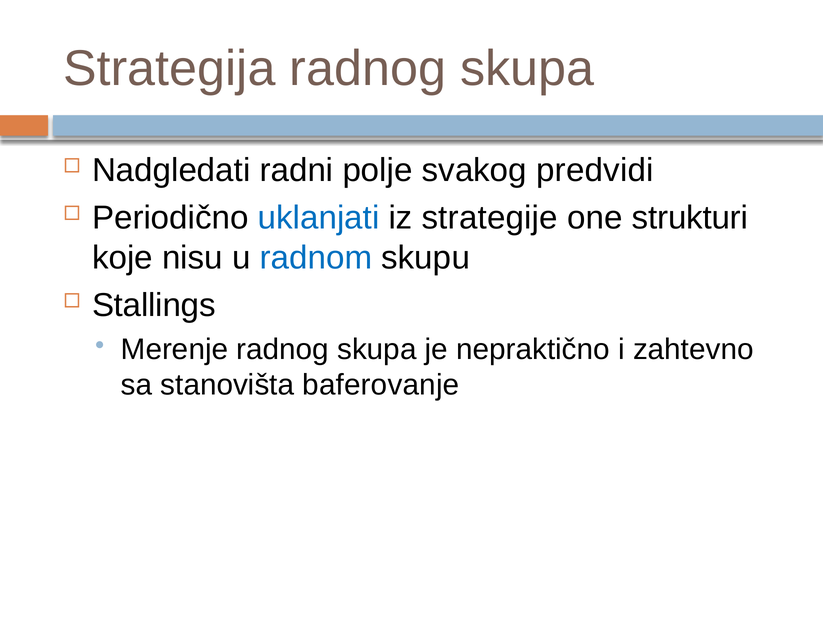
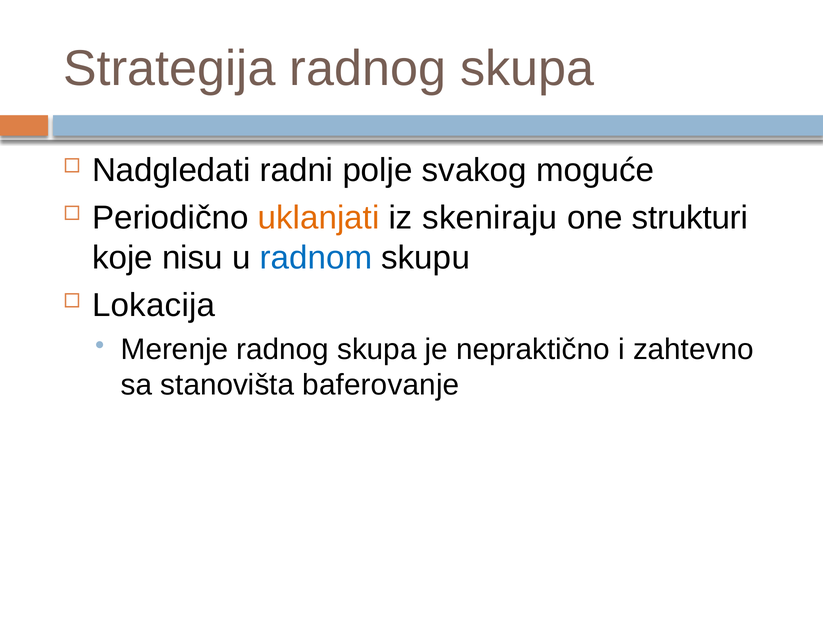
predvidi: predvidi -> moguće
uklanjati colour: blue -> orange
strategije: strategije -> skeniraju
Stallings: Stallings -> Lokacija
